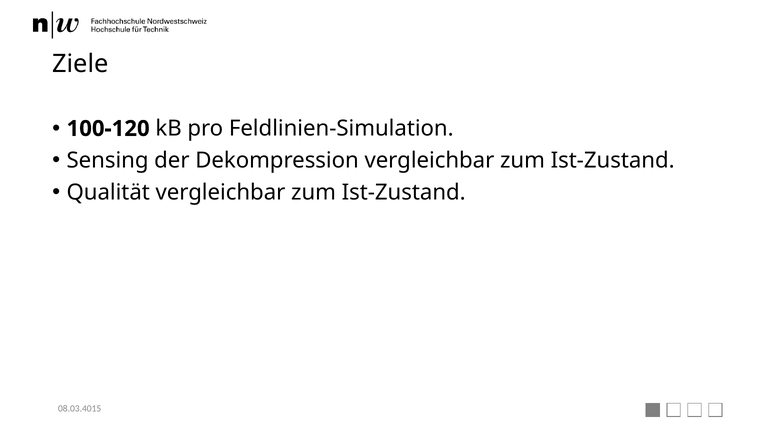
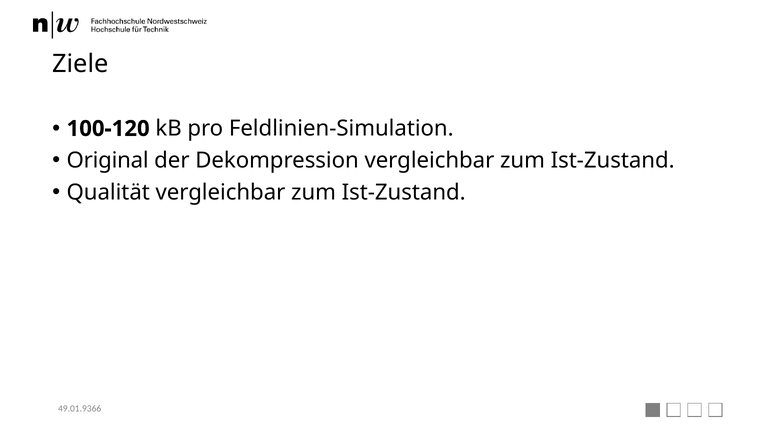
Sensing: Sensing -> Original
08.03.4015: 08.03.4015 -> 49.01.9366
